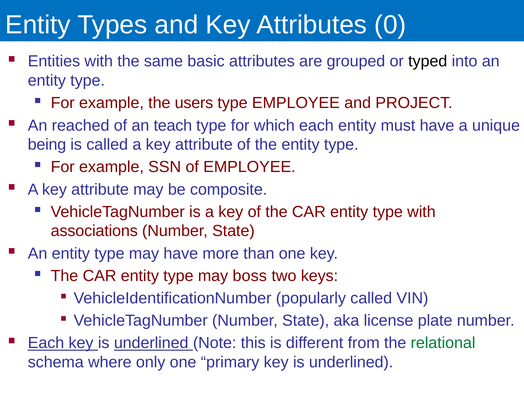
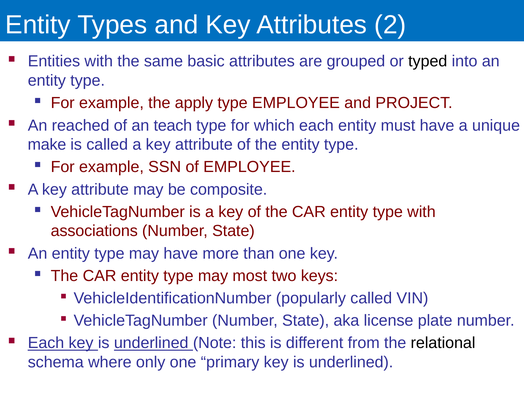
0: 0 -> 2
users: users -> apply
being: being -> make
boss: boss -> most
relational colour: green -> black
